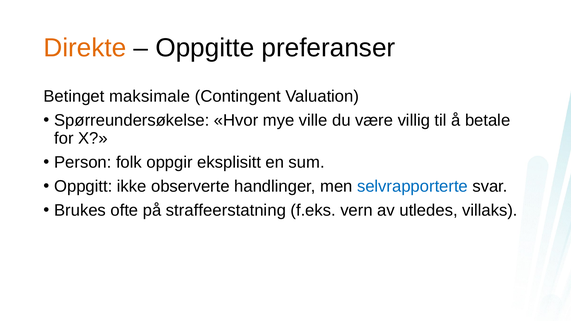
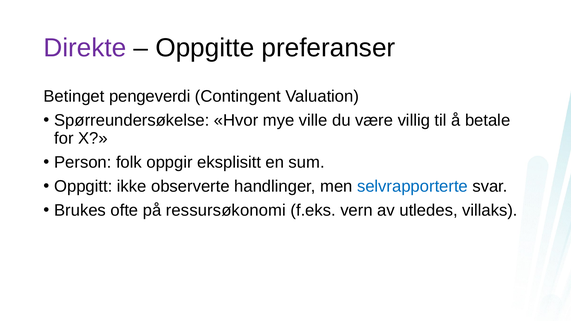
Direkte colour: orange -> purple
maksimale: maksimale -> pengeverdi
straffeerstatning: straffeerstatning -> ressursøkonomi
